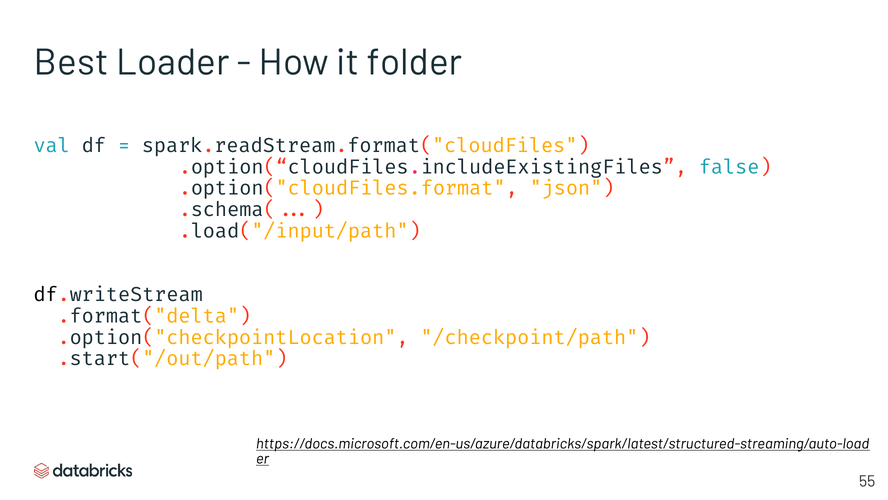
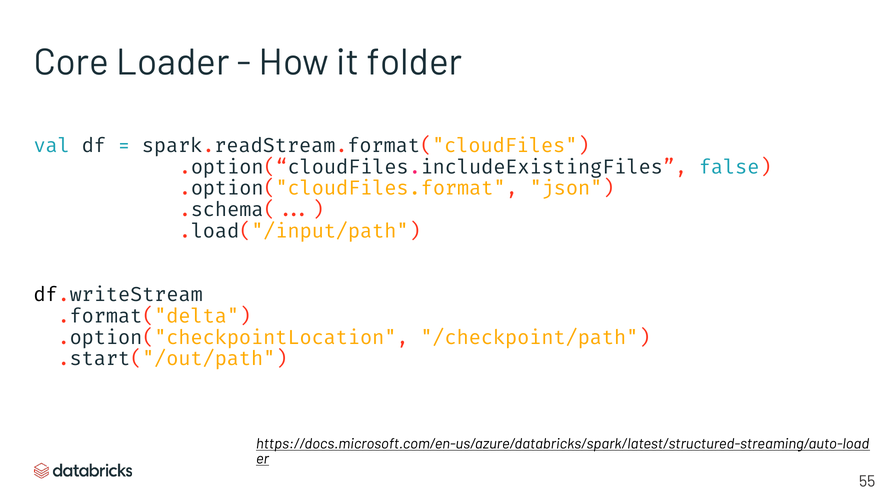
Best: Best -> Core
